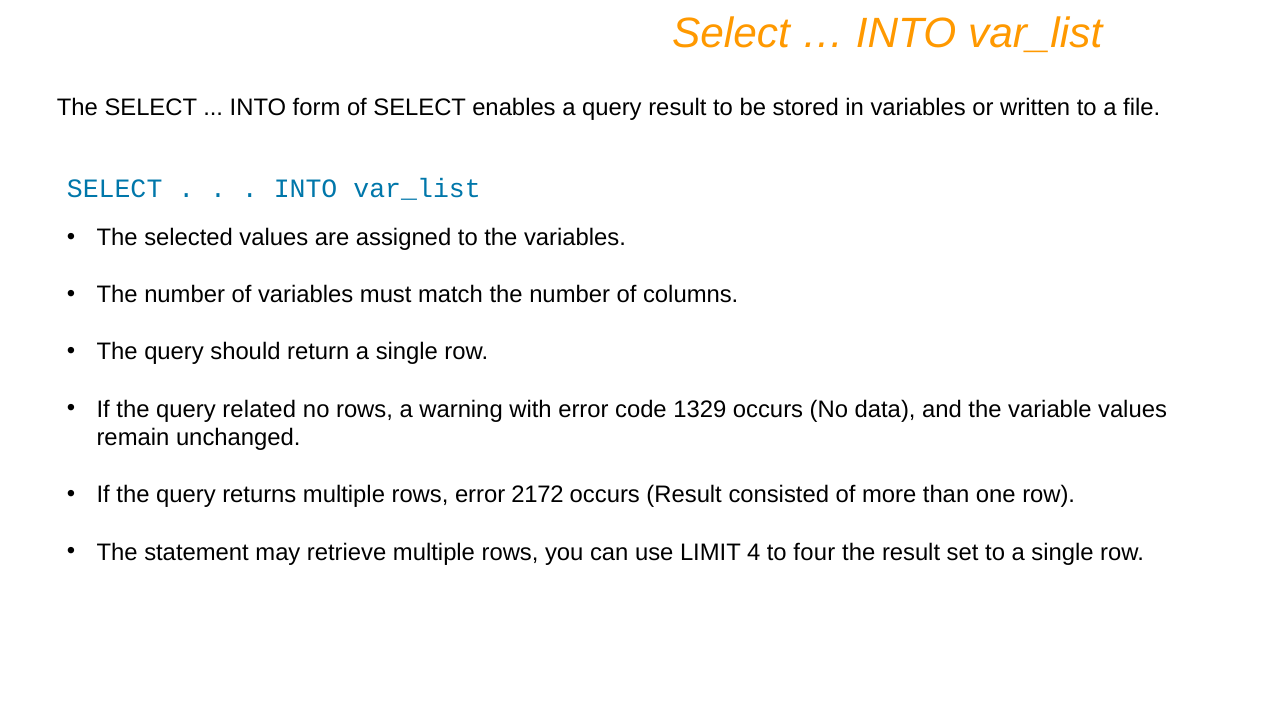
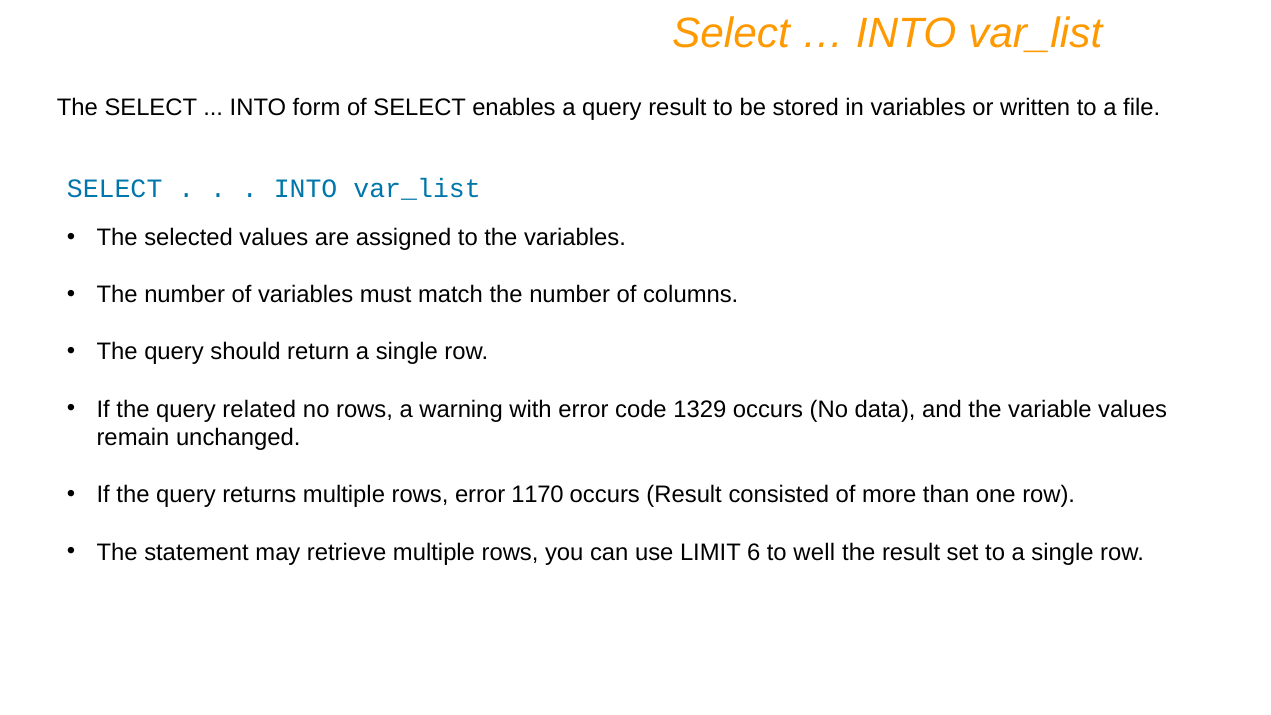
2172: 2172 -> 1170
4: 4 -> 6
four: four -> well
